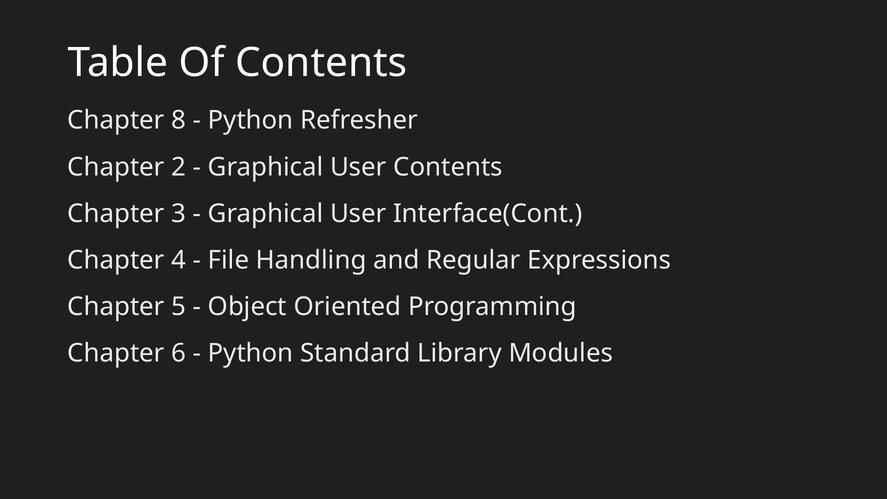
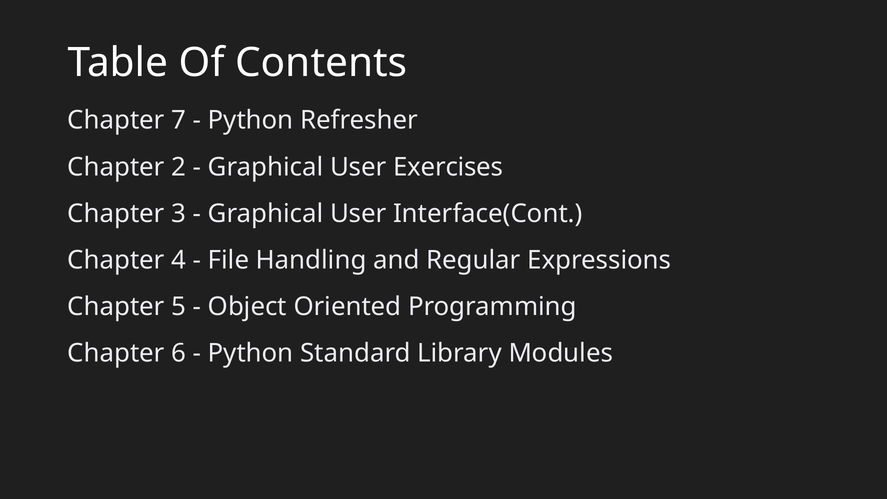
8: 8 -> 7
User Contents: Contents -> Exercises
